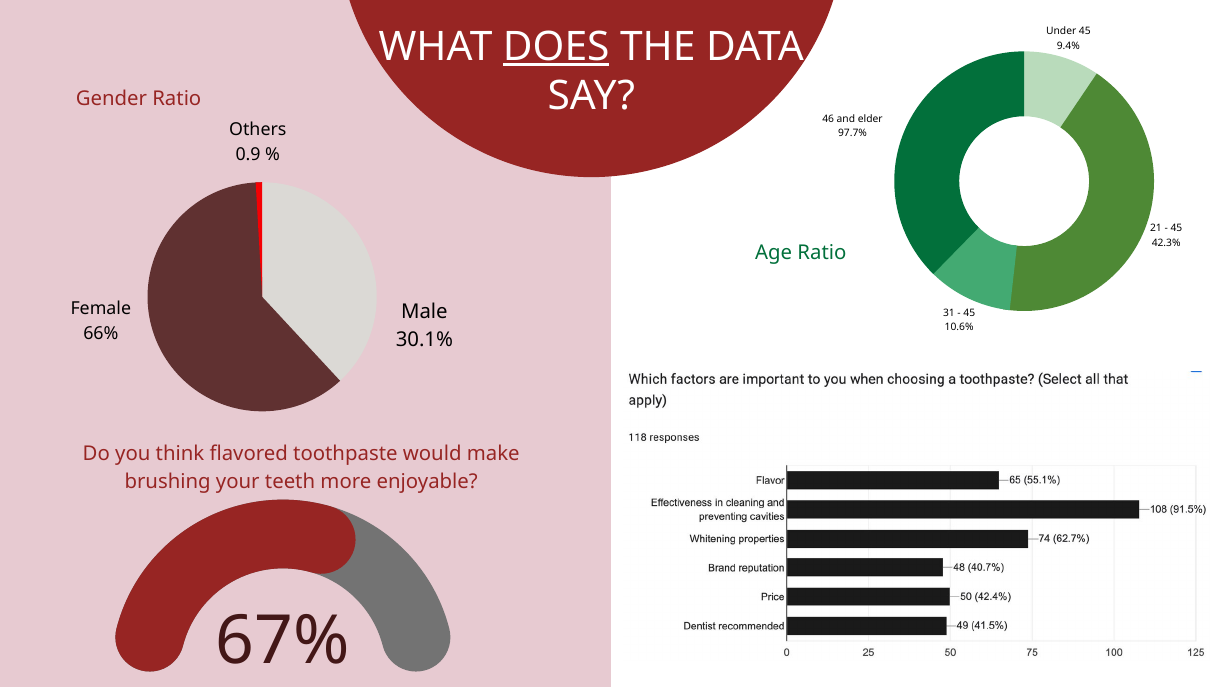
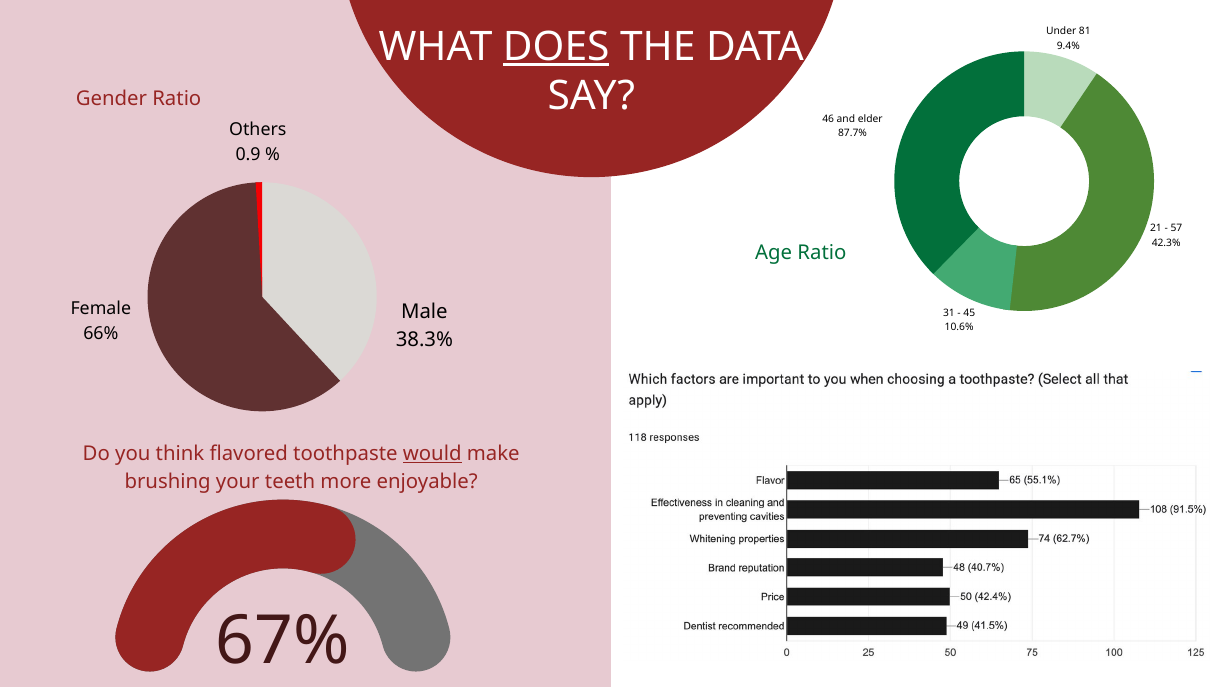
Under 45: 45 -> 81
97.7%: 97.7% -> 87.7%
45 at (1176, 228): 45 -> 57
30.1%: 30.1% -> 38.3%
would underline: none -> present
